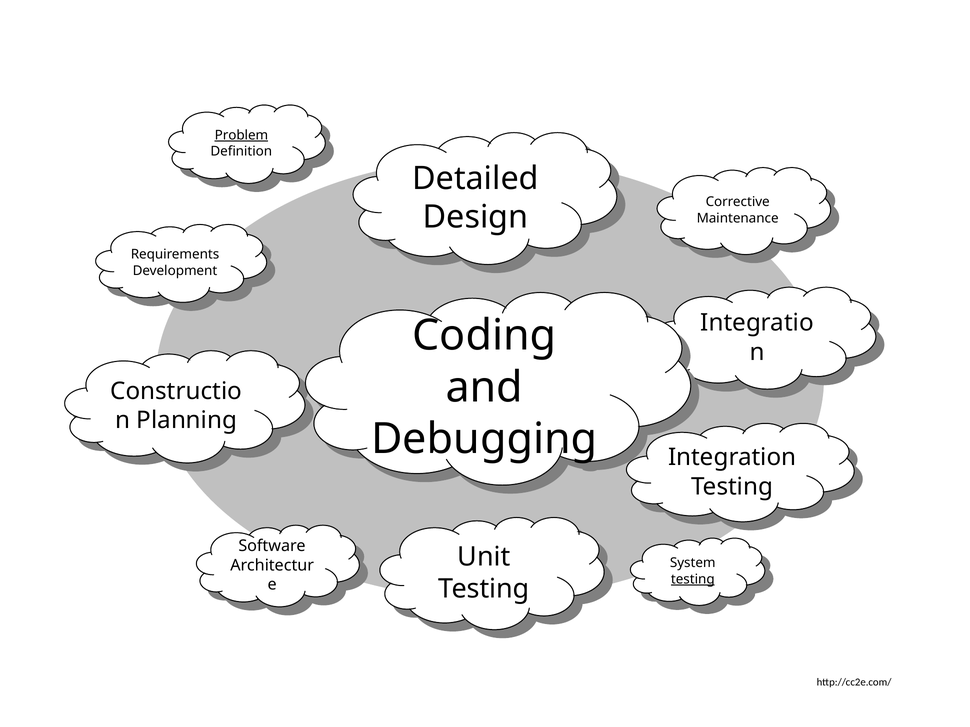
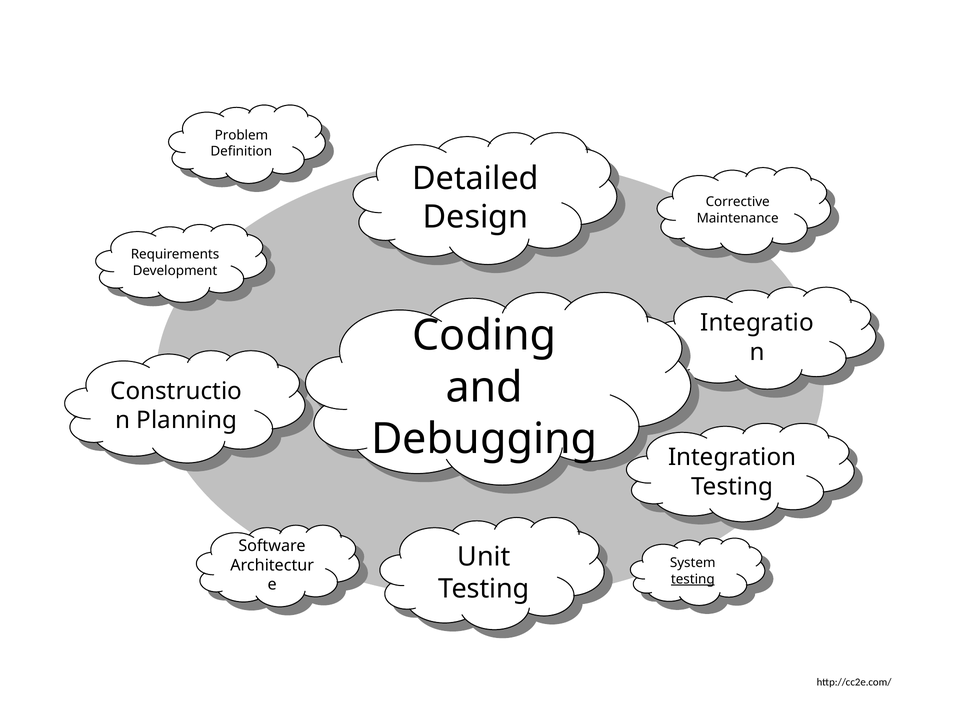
Problem at (241, 135) underline: present -> none
